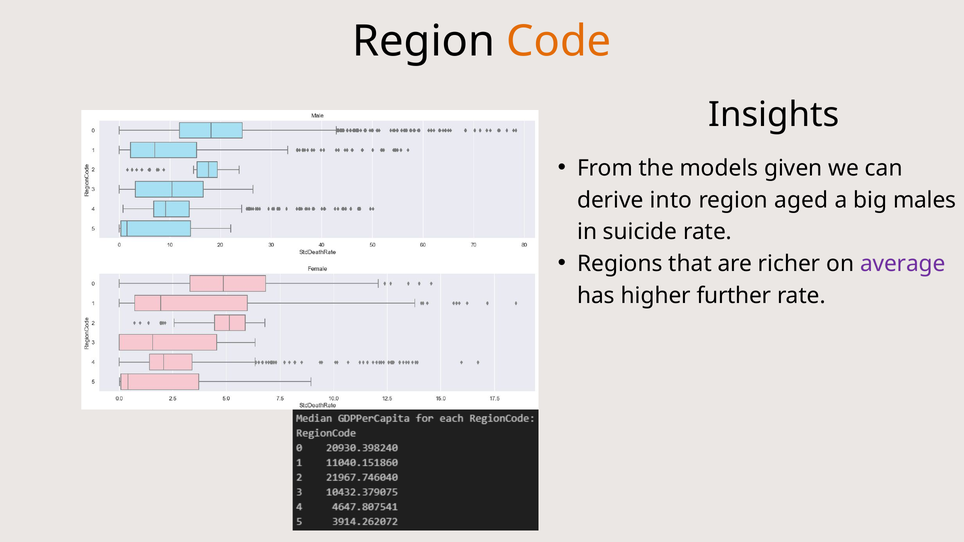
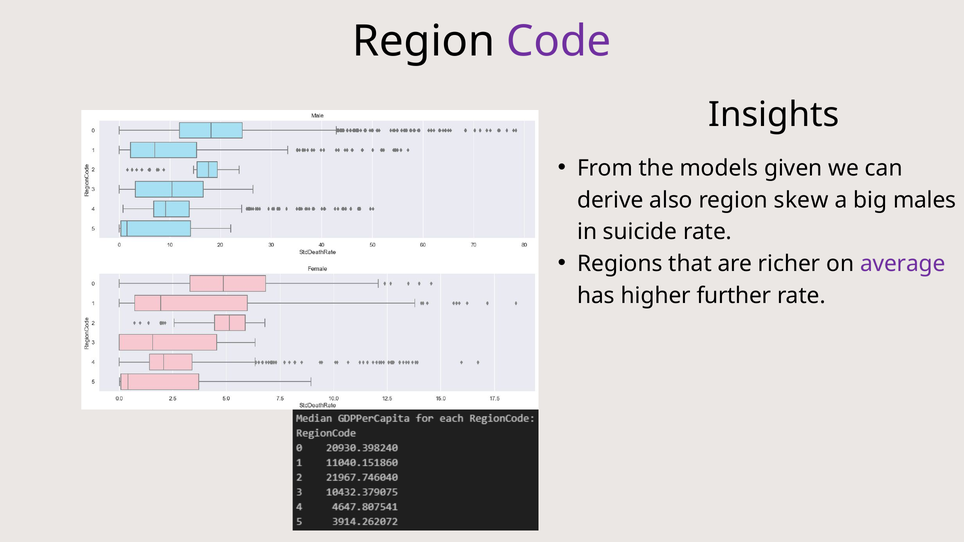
Code colour: orange -> purple
into: into -> also
aged: aged -> skew
